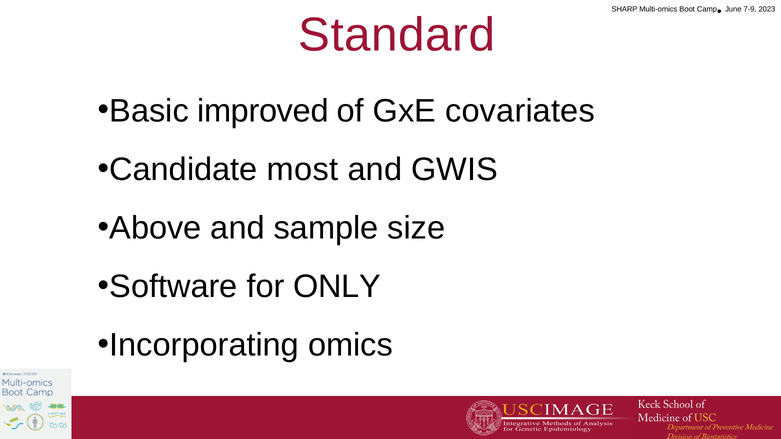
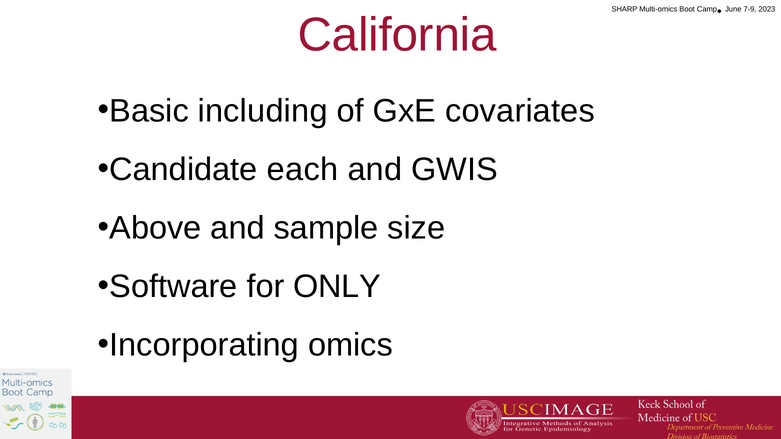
Standard: Standard -> California
improved: improved -> including
most: most -> each
